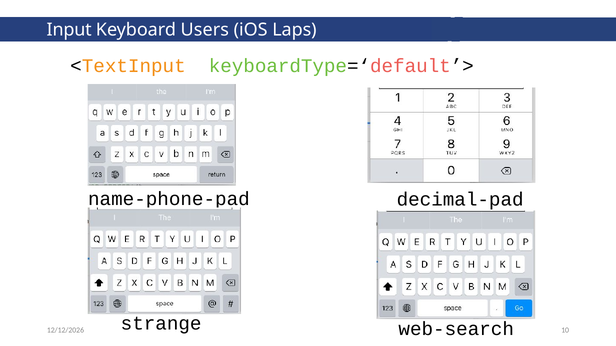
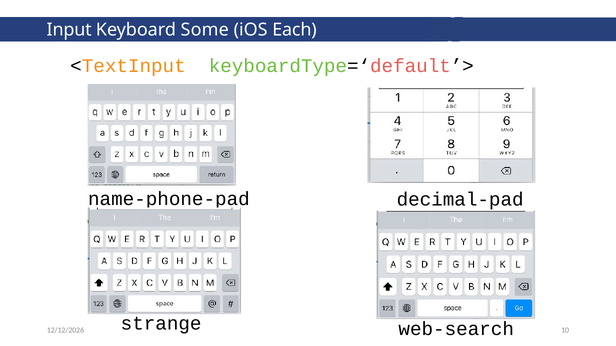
Users: Users -> Some
Laps: Laps -> Each
